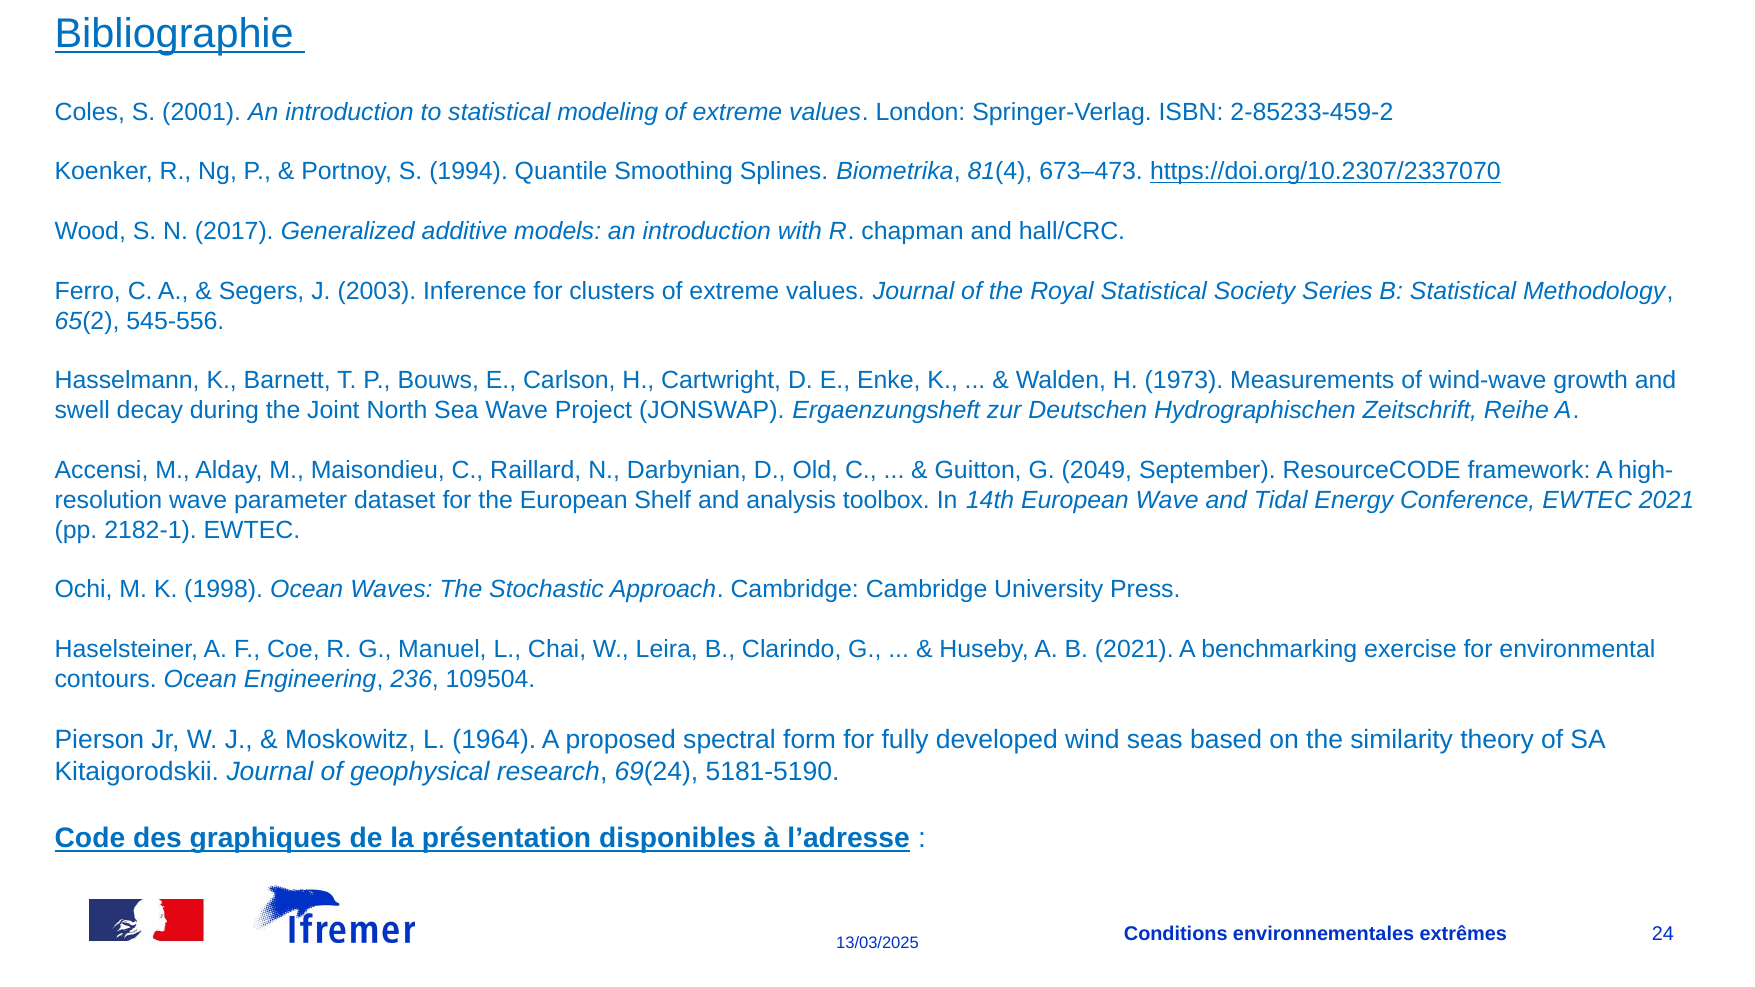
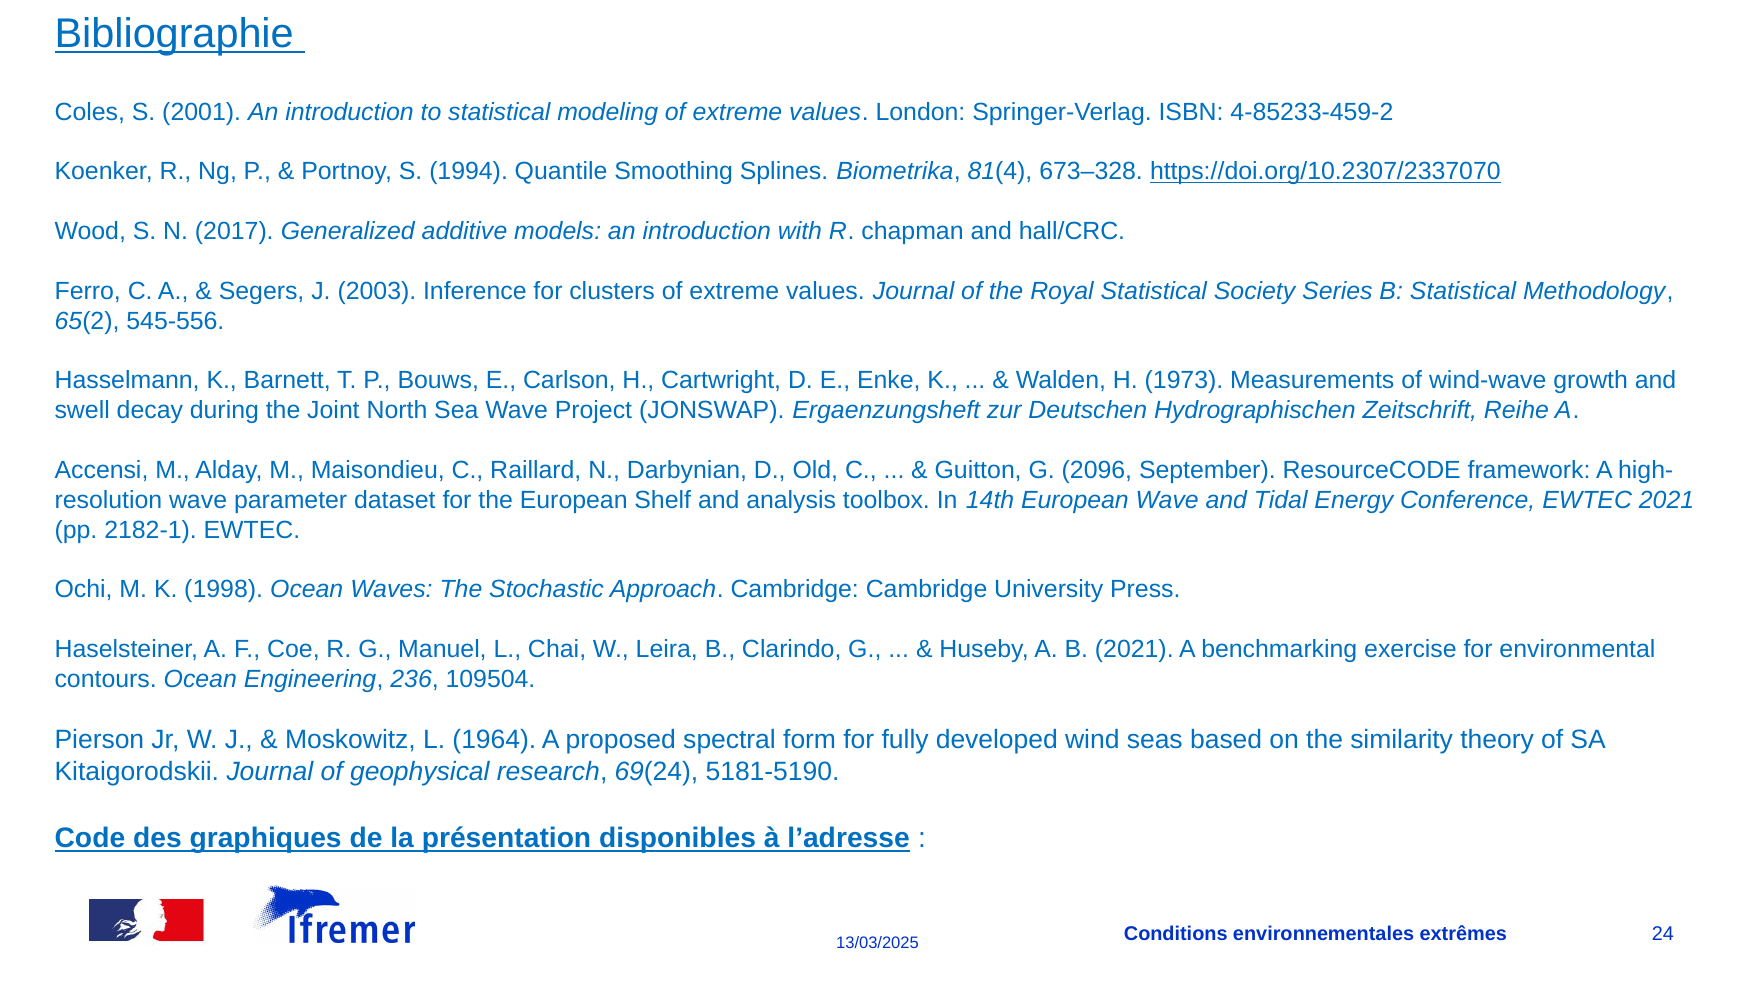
2-85233-459-2: 2-85233-459-2 -> 4-85233-459-2
673–473: 673–473 -> 673–328
2049: 2049 -> 2096
